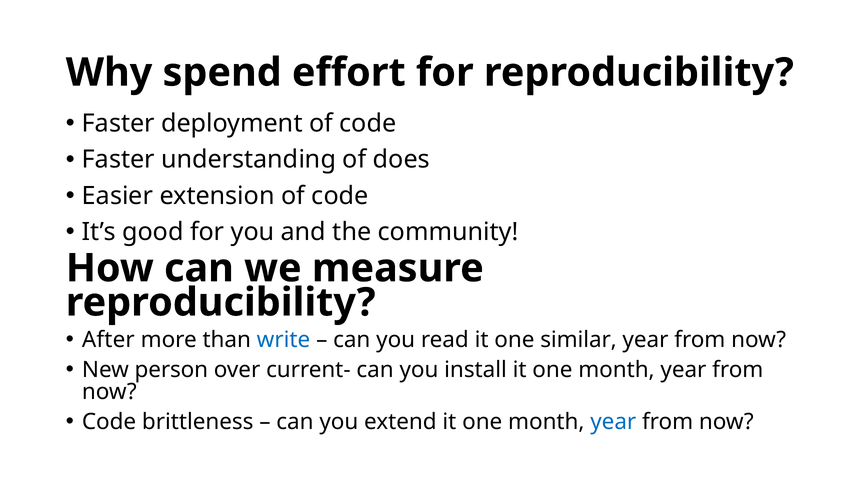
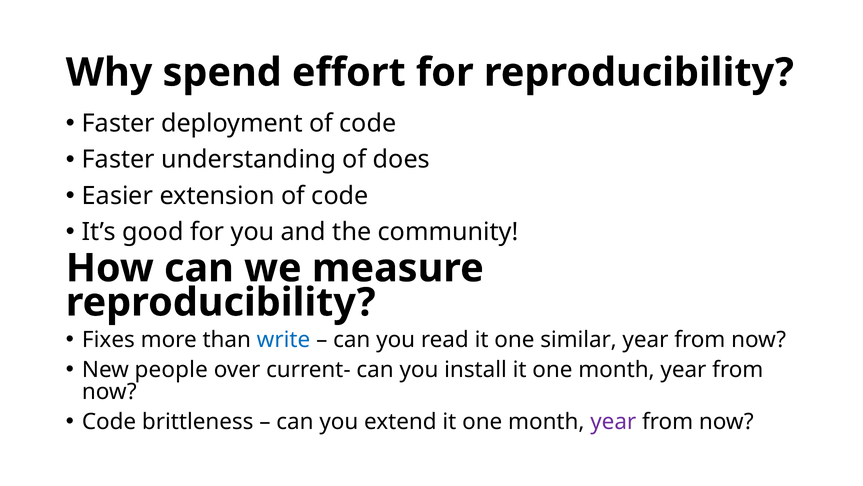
After: After -> Fixes
person: person -> people
year at (613, 421) colour: blue -> purple
